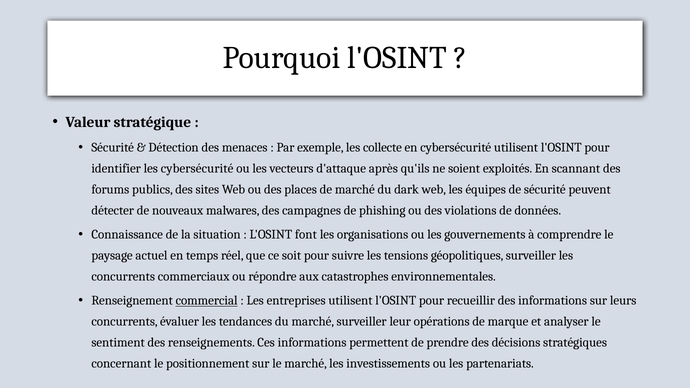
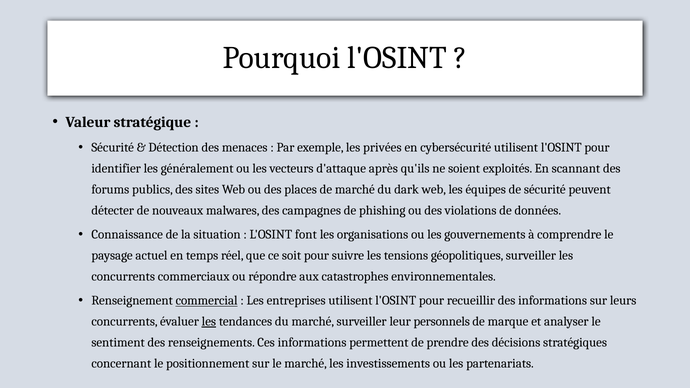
collecte: collecte -> privées
les cybersécurité: cybersécurité -> généralement
les at (209, 322) underline: none -> present
opérations: opérations -> personnels
